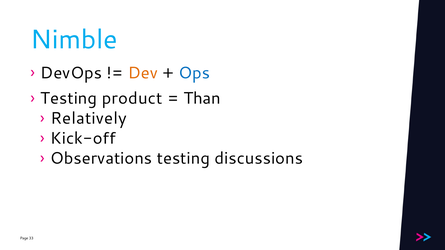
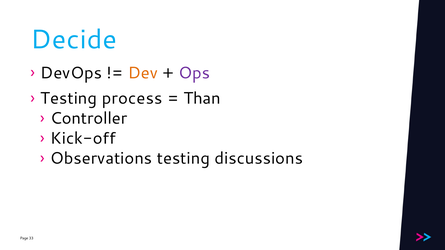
Nimble: Nimble -> Decide
Ops colour: blue -> purple
product: product -> process
Relatively: Relatively -> Controller
